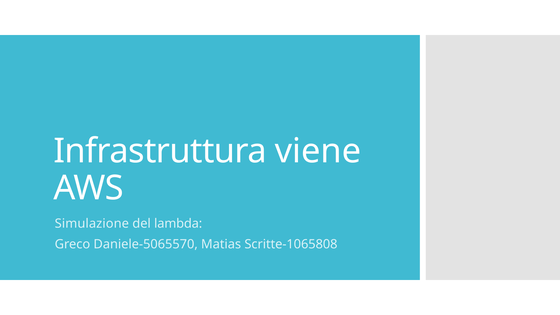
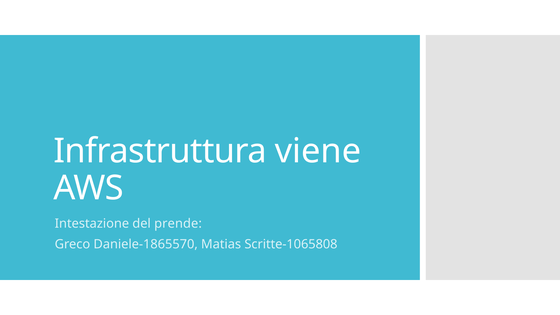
Simulazione: Simulazione -> Intestazione
lambda: lambda -> prende
Daniele-5065570: Daniele-5065570 -> Daniele-1865570
